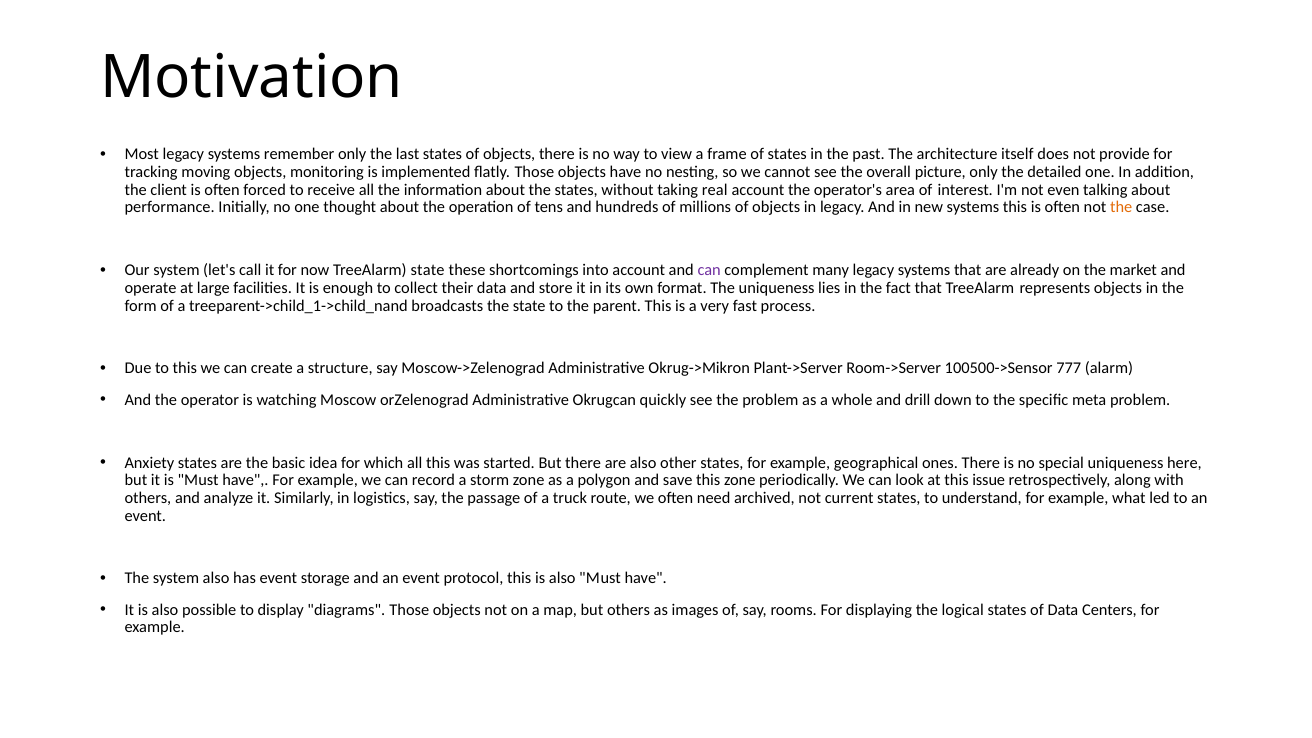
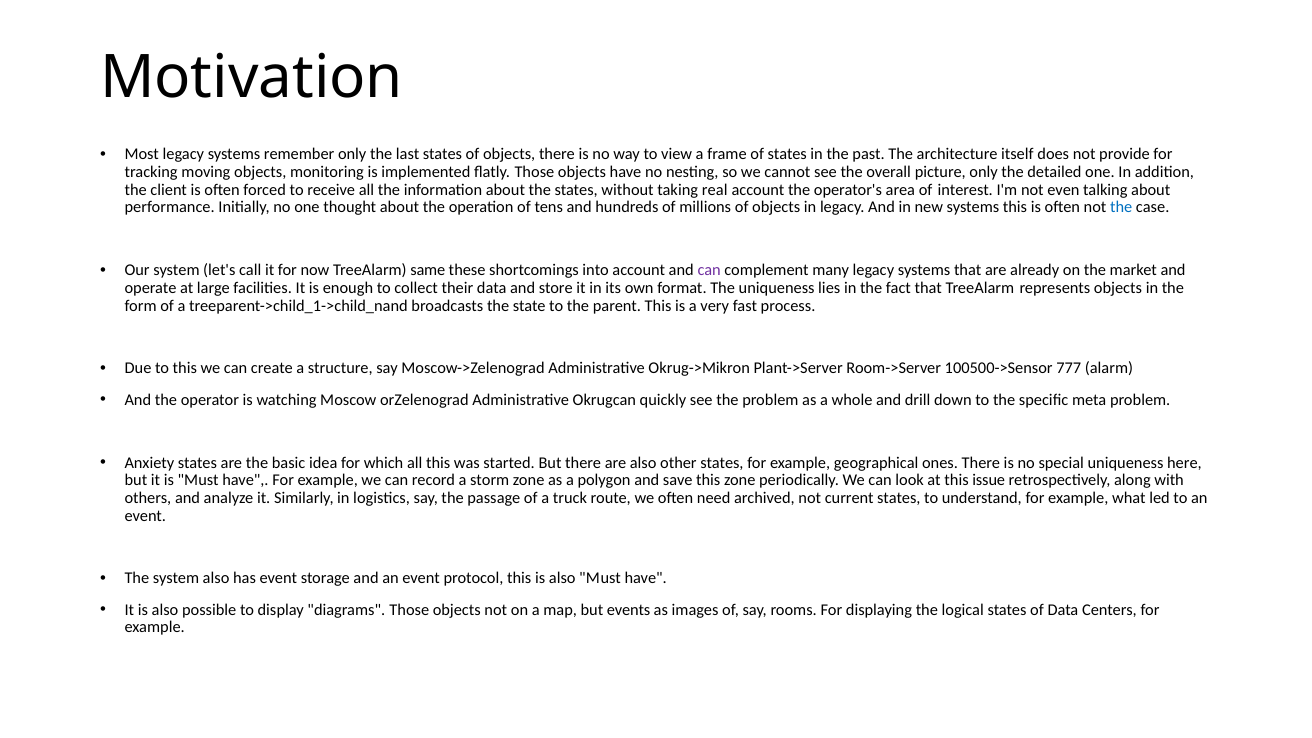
the at (1121, 208) colour: orange -> blue
TreeAlarm state: state -> same
but others: others -> events
